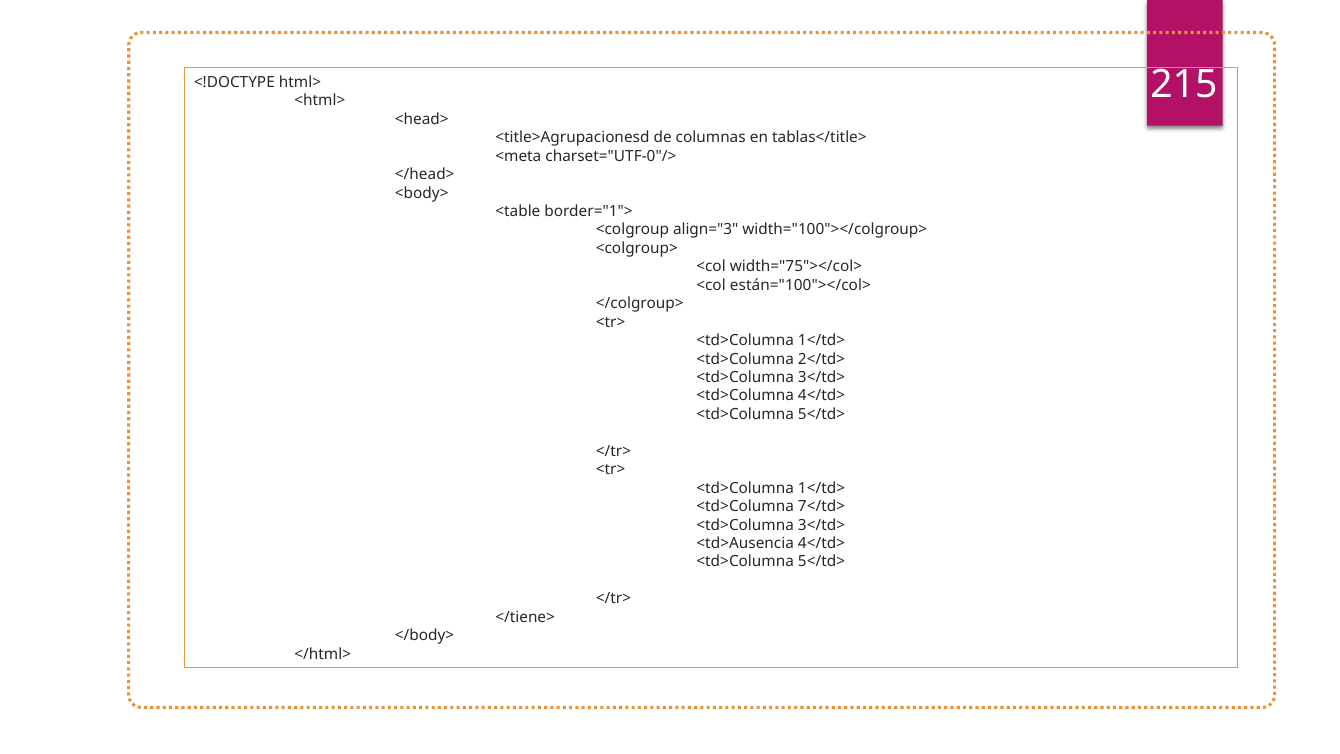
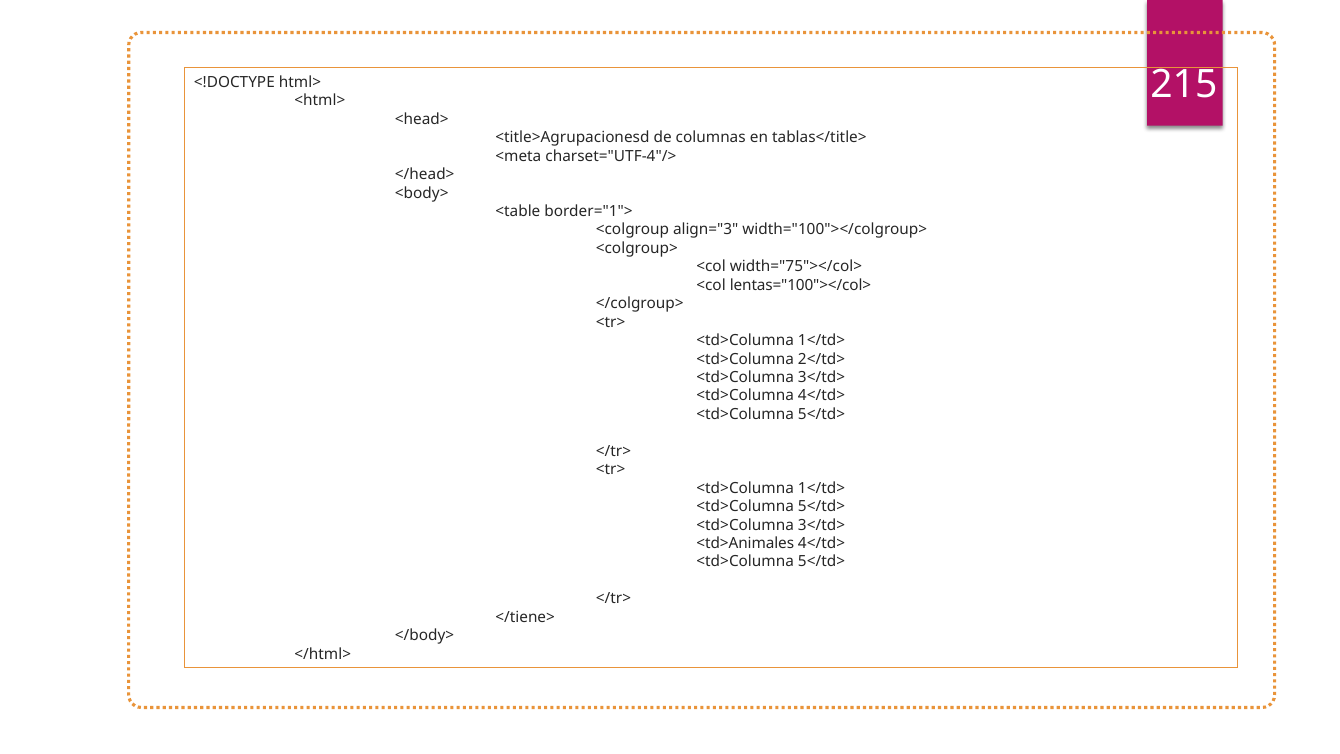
charset="UTF-0"/>: charset="UTF-0"/> -> charset="UTF-4"/>
están="100"></col>: están="100"></col> -> lentas="100"></col>
7</td> at (822, 506): 7</td> -> 5</td>
<td>Ausencia: <td>Ausencia -> <td>Animales
